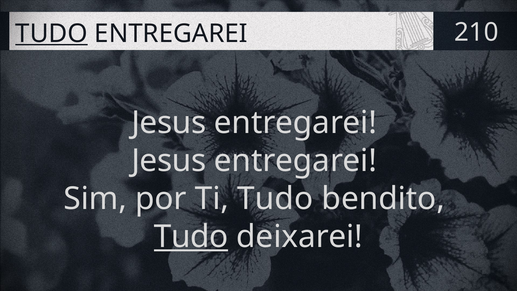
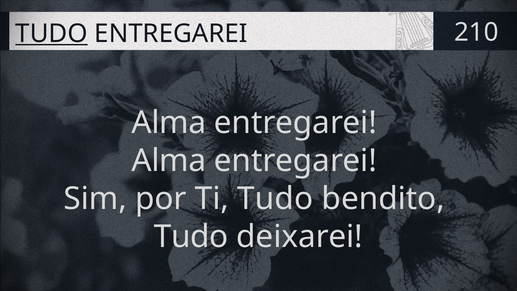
Jesus at (169, 123): Jesus -> Alma
Jesus at (169, 161): Jesus -> Alma
Tudo at (191, 236) underline: present -> none
